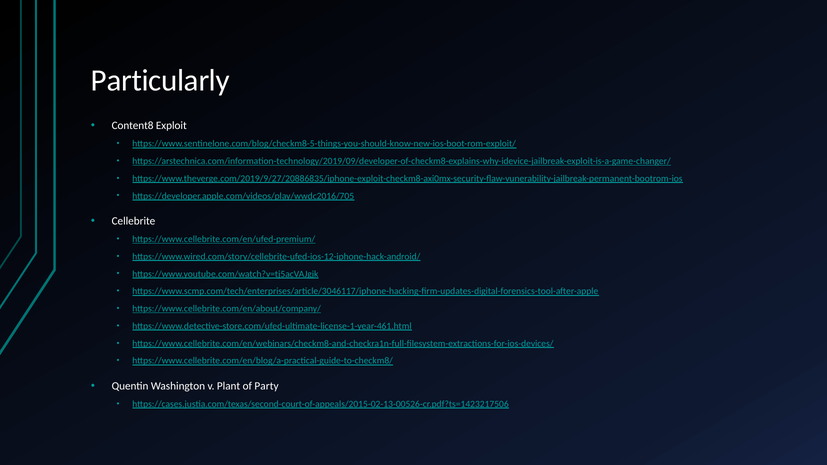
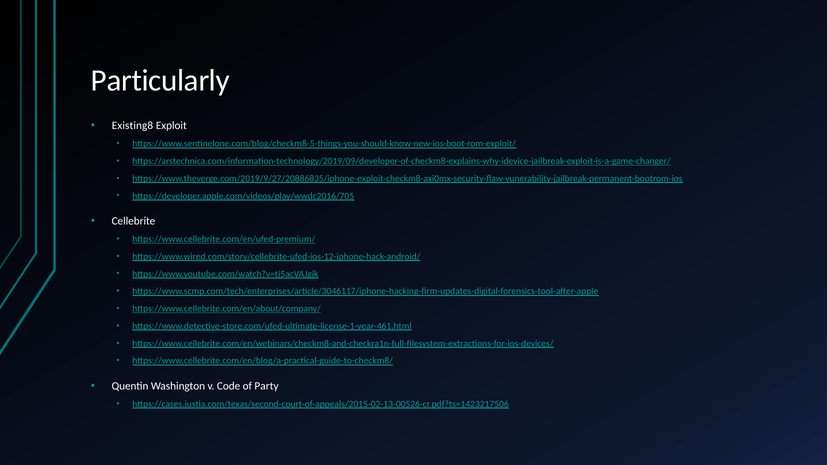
Content8: Content8 -> Existing8
Plant: Plant -> Code
